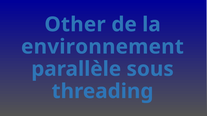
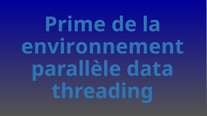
Other: Other -> Prime
sous: sous -> data
